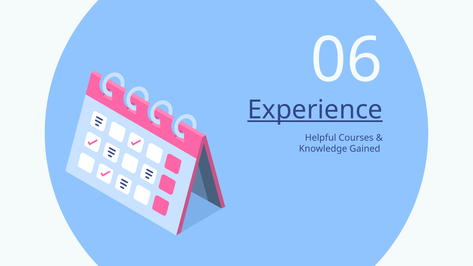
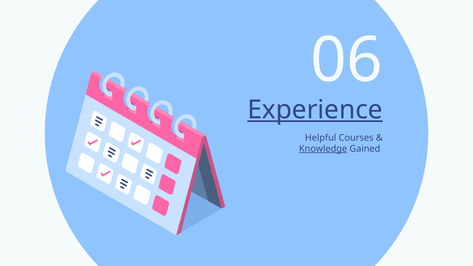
Knowledge underline: none -> present
